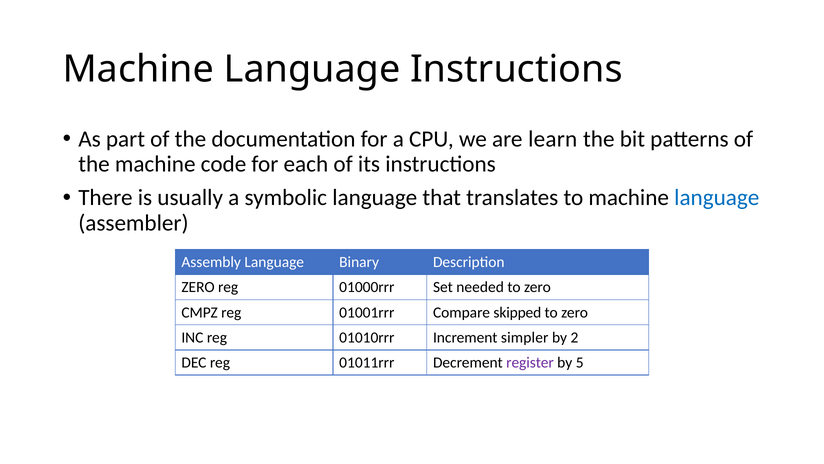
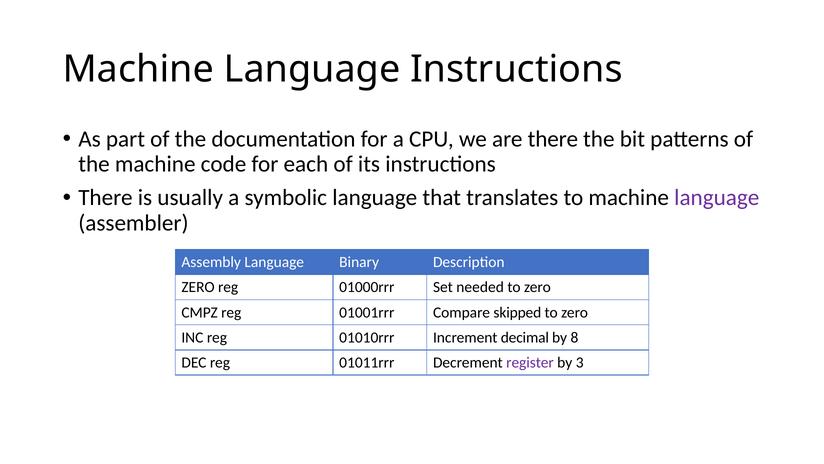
are learn: learn -> there
language at (717, 198) colour: blue -> purple
simpler: simpler -> decimal
2: 2 -> 8
5: 5 -> 3
